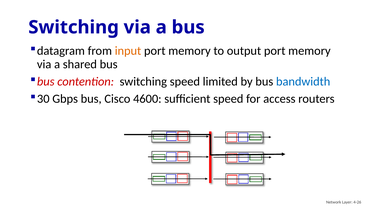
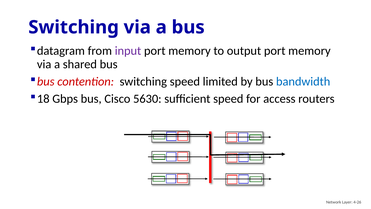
input colour: orange -> purple
30: 30 -> 18
4600: 4600 -> 5630
